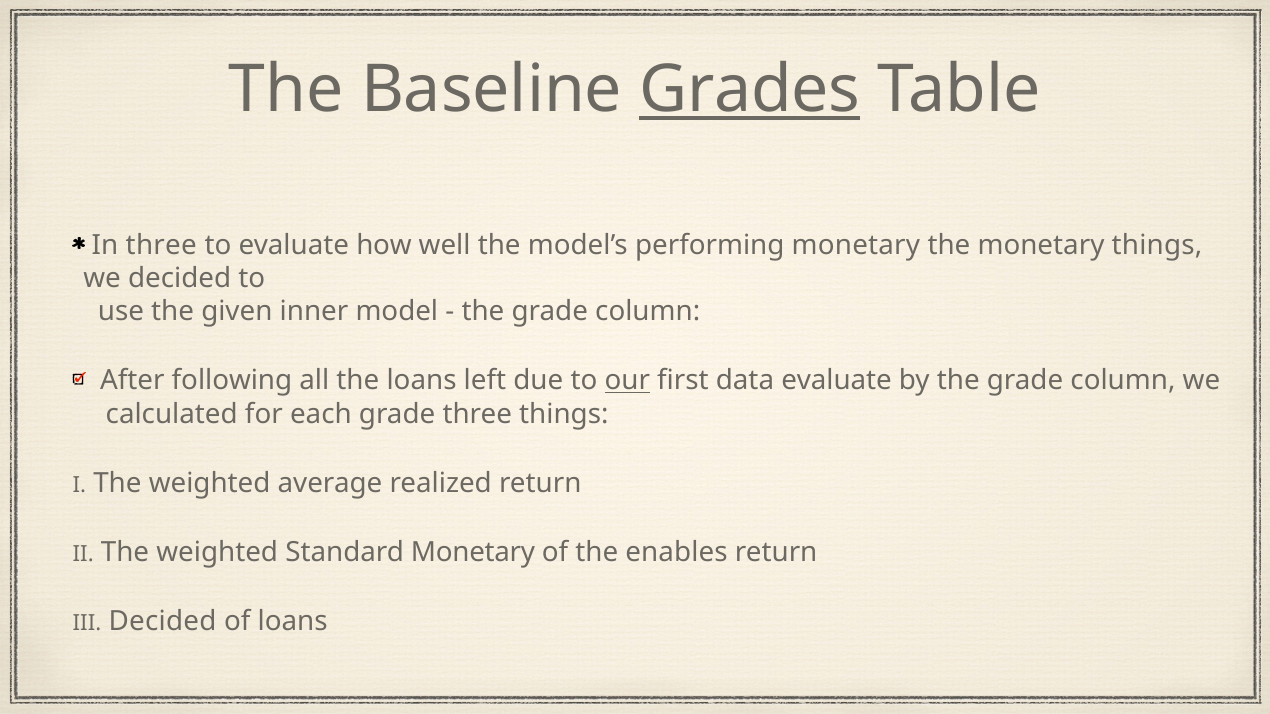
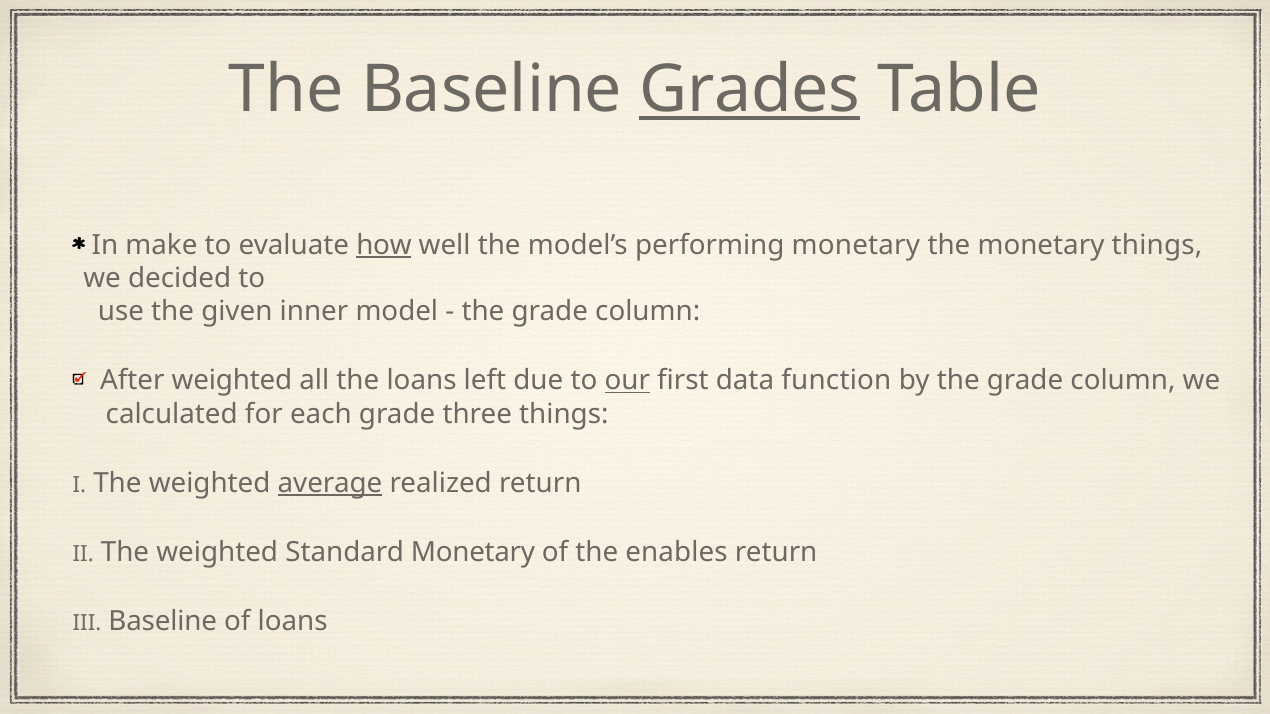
In three: three -> make
how underline: none -> present
After following: following -> weighted
data evaluate: evaluate -> function
average underline: none -> present
Decided at (163, 621): Decided -> Baseline
